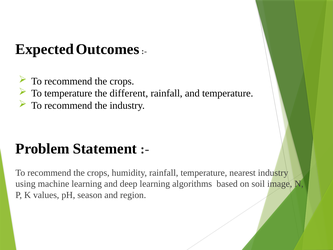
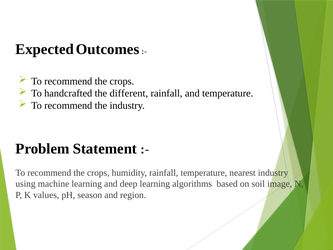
To temperature: temperature -> handcrafted
